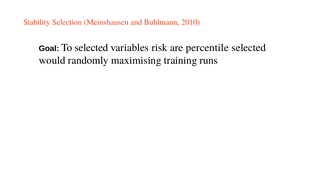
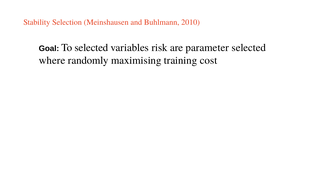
percentile: percentile -> parameter
would: would -> where
runs: runs -> cost
